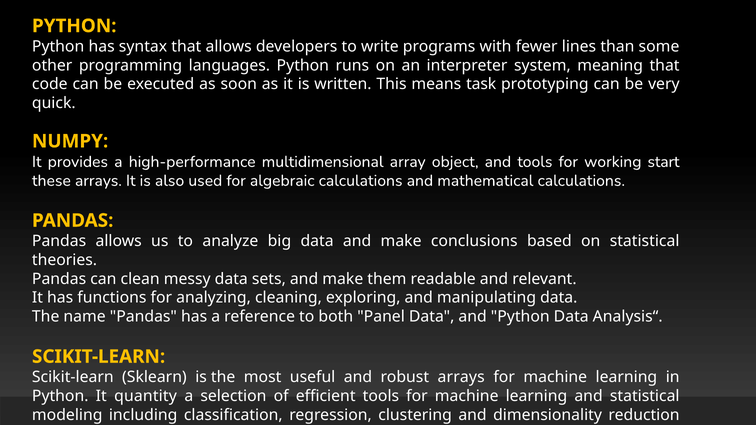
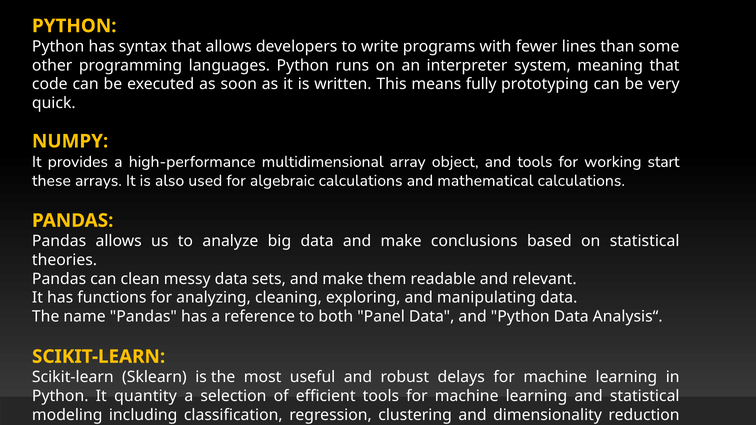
task: task -> fully
robust arrays: arrays -> delays
